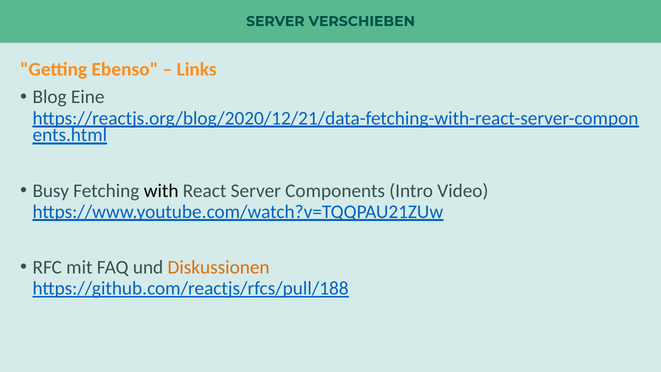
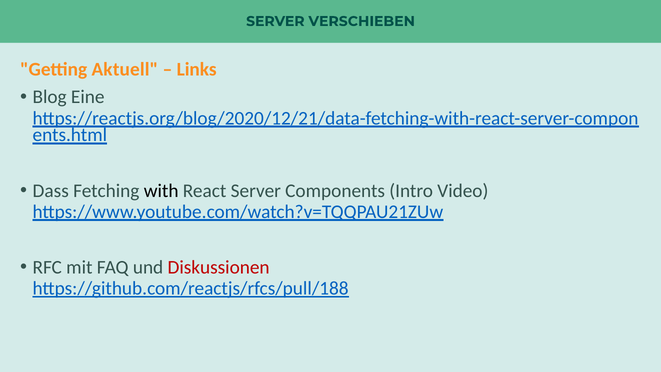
Ebenso: Ebenso -> Aktuell
Busy: Busy -> Dass
Diskussionen colour: orange -> red
